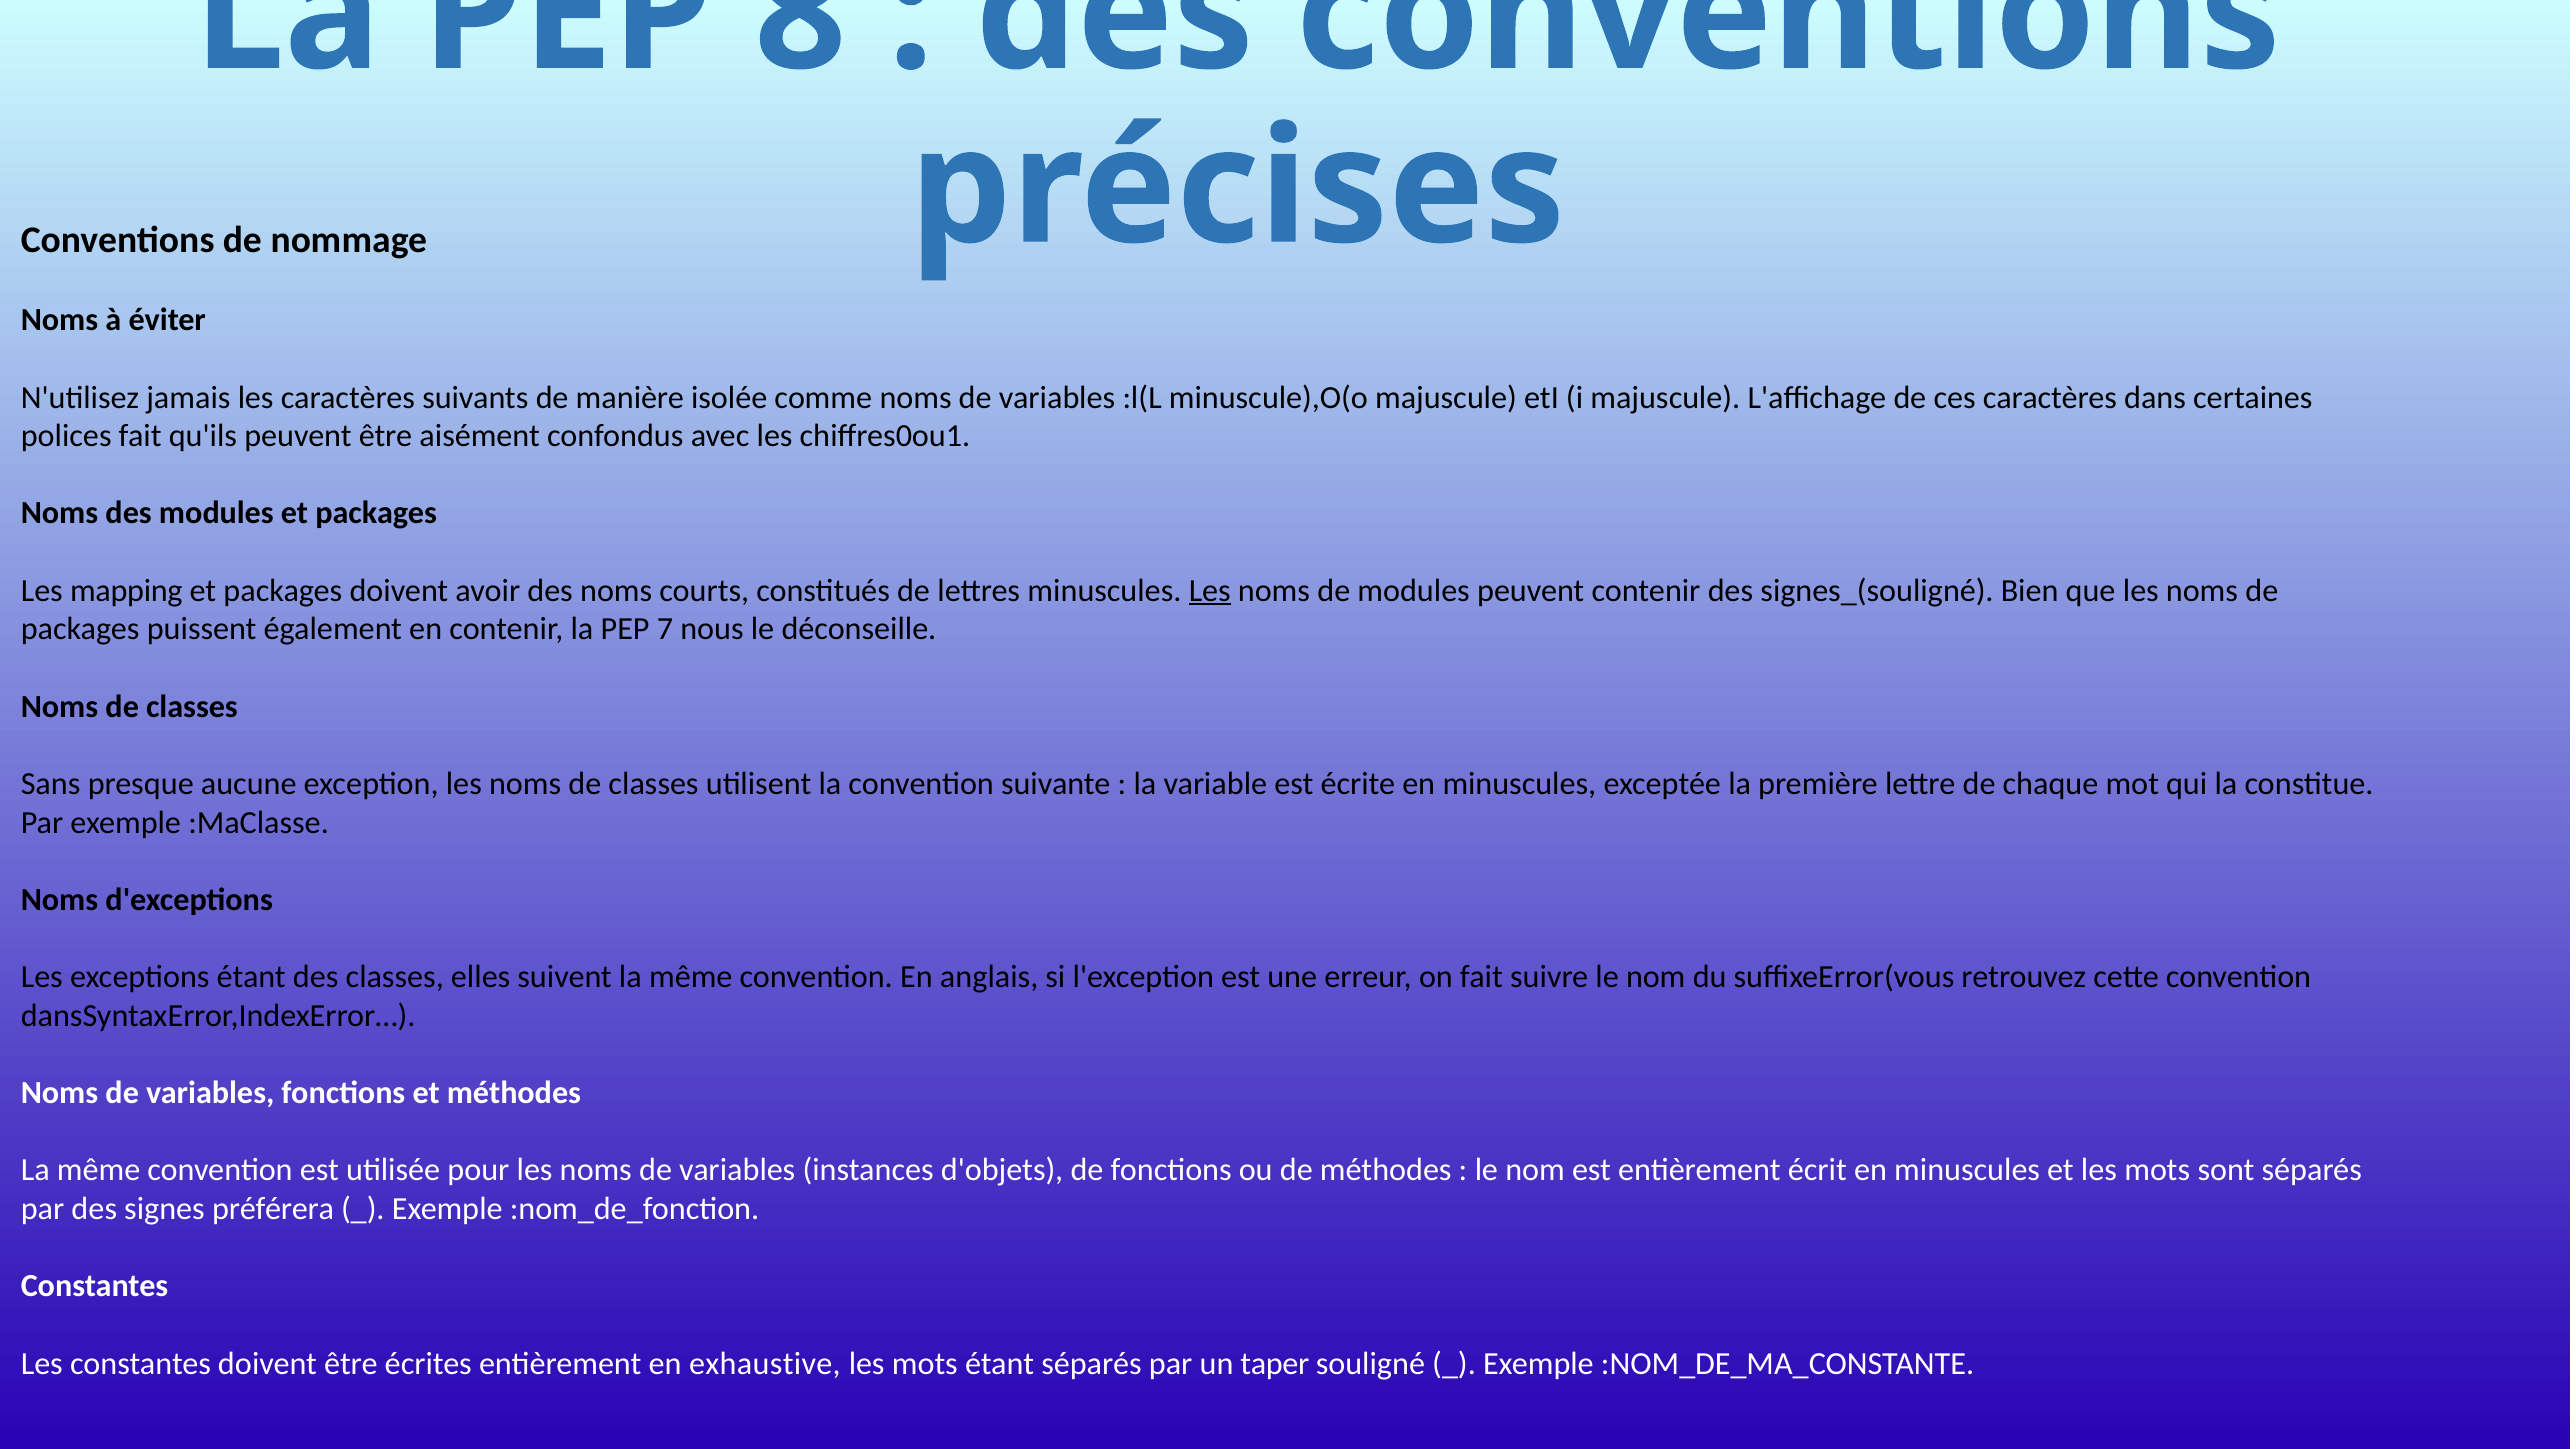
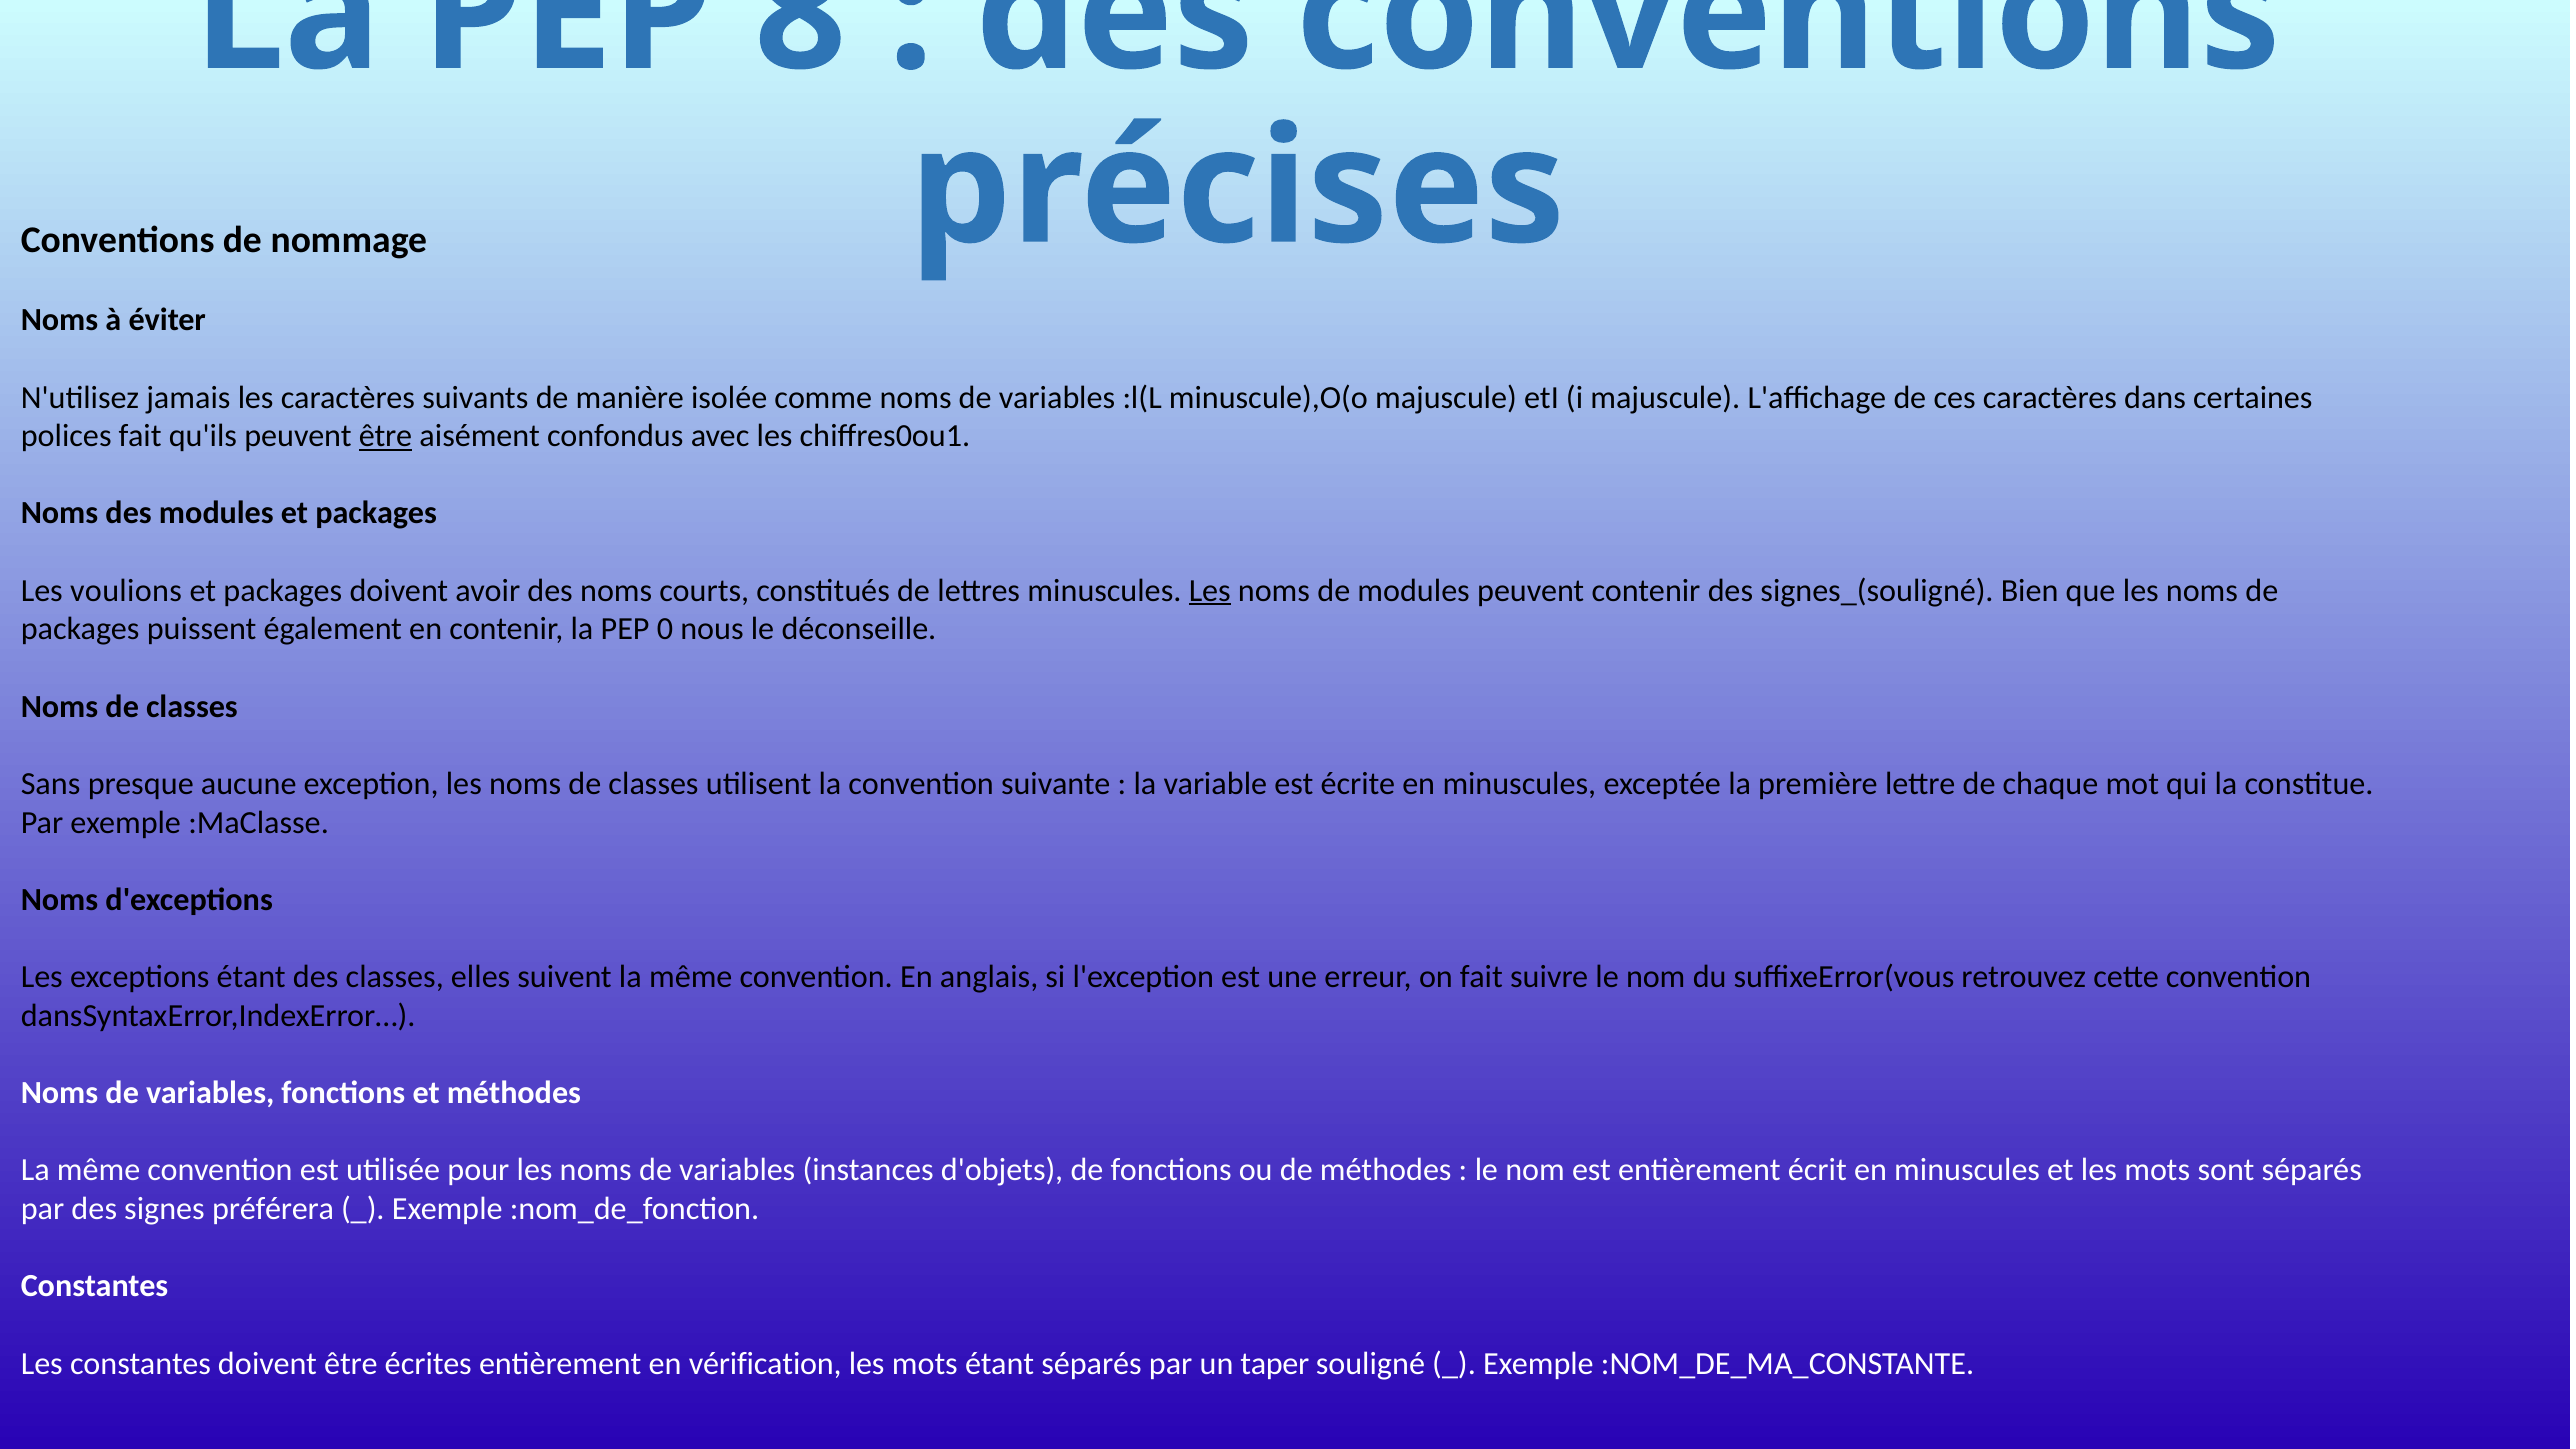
être at (386, 436) underline: none -> present
mapping: mapping -> voulions
7: 7 -> 0
exhaustive: exhaustive -> vérification
